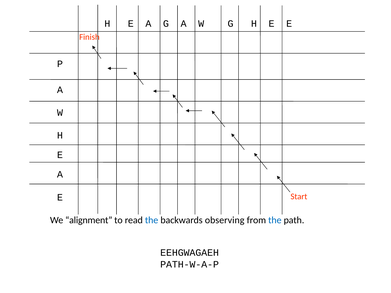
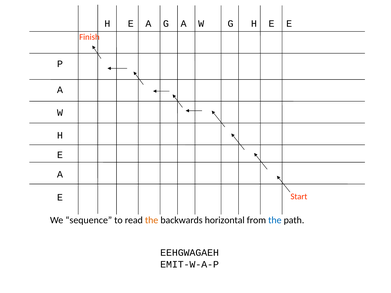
alignment: alignment -> sequence
the at (152, 220) colour: blue -> orange
observing: observing -> horizontal
PATH-W-A-P: PATH-W-A-P -> EMIT-W-A-P
